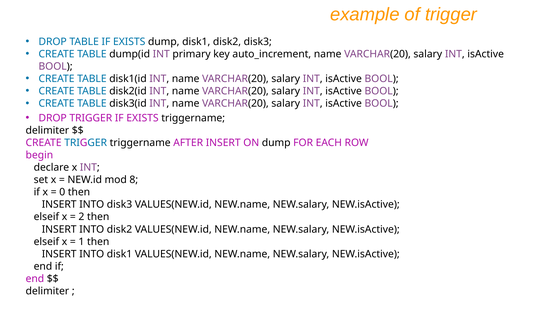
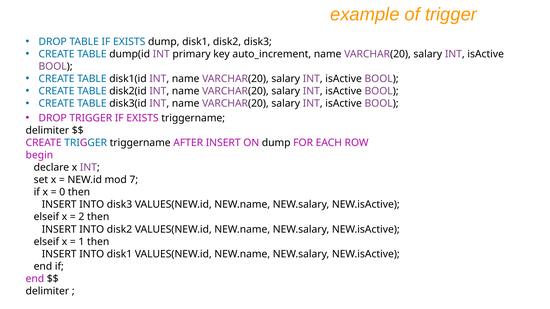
8: 8 -> 7
